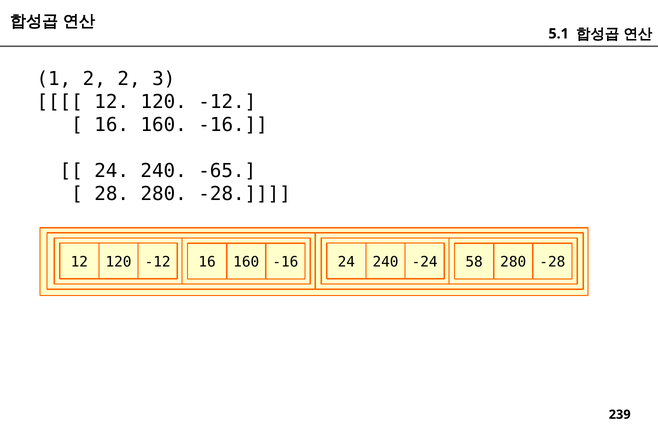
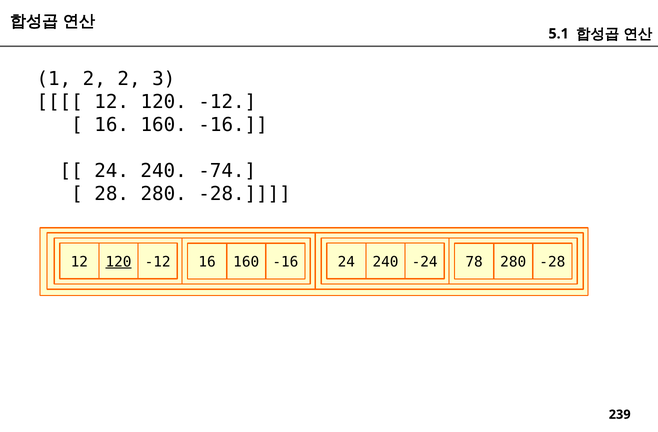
-65: -65 -> -74
120 at (119, 262) underline: none -> present
58: 58 -> 78
